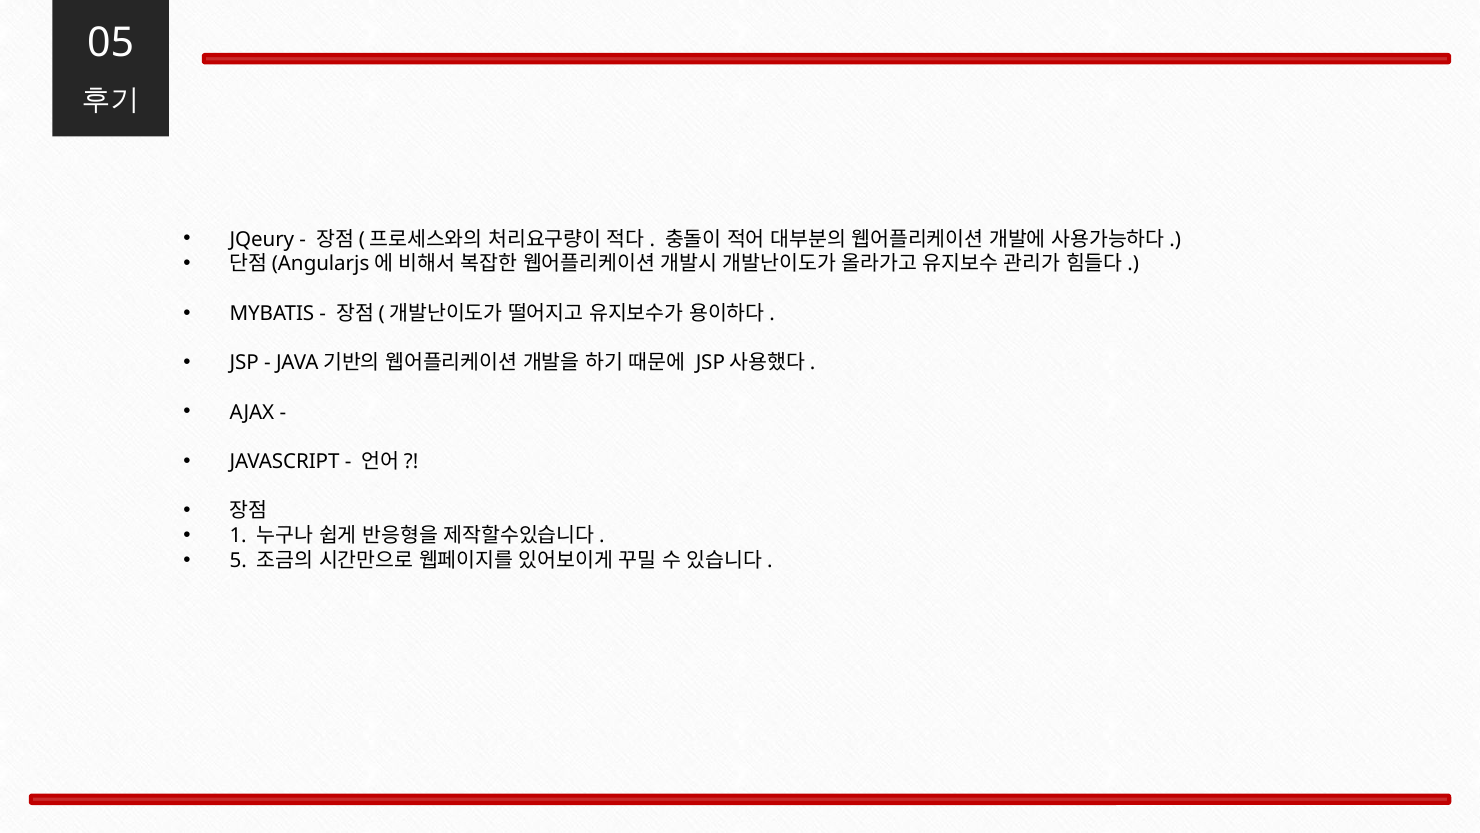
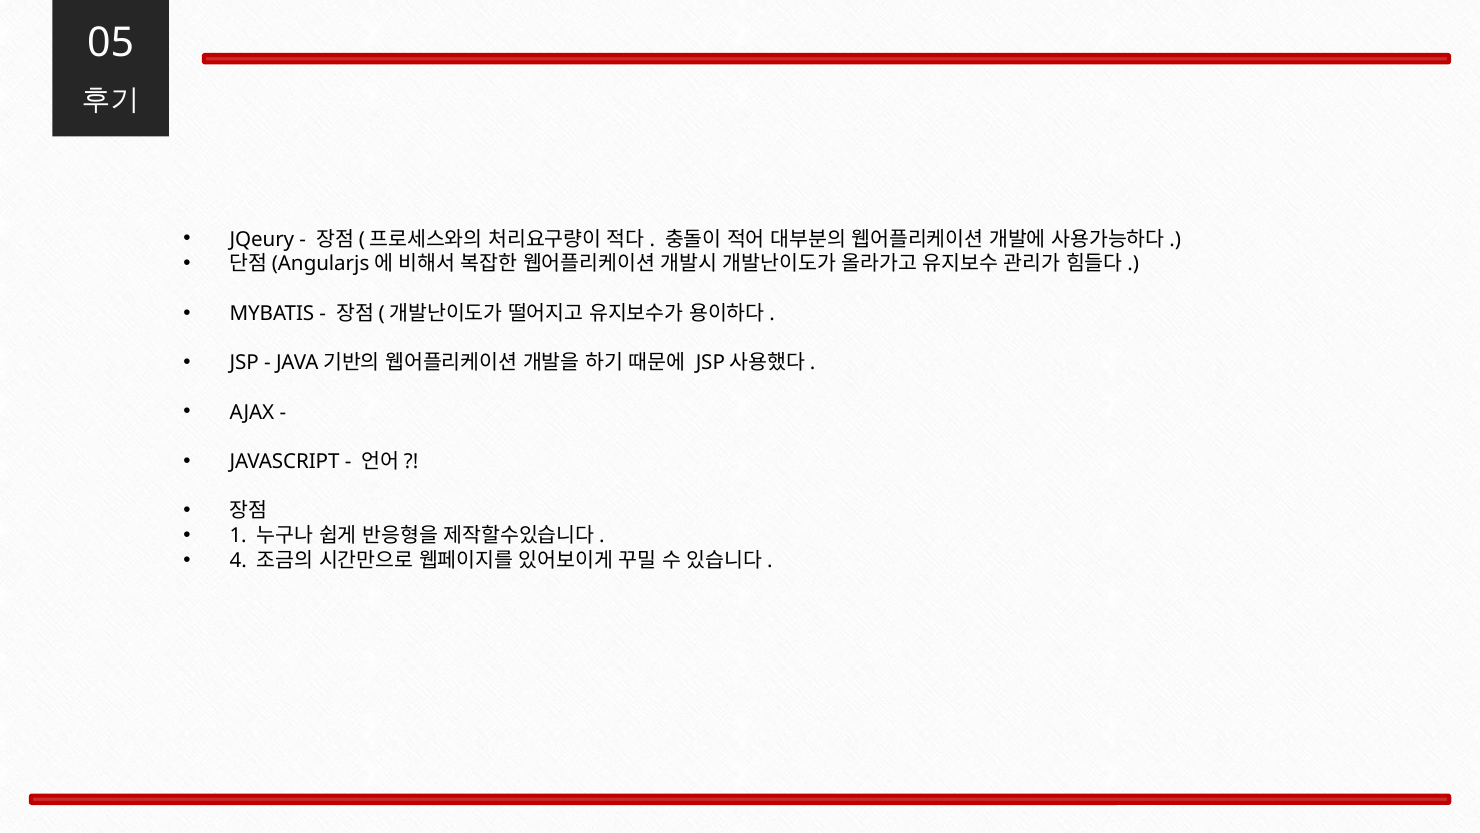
5: 5 -> 4
